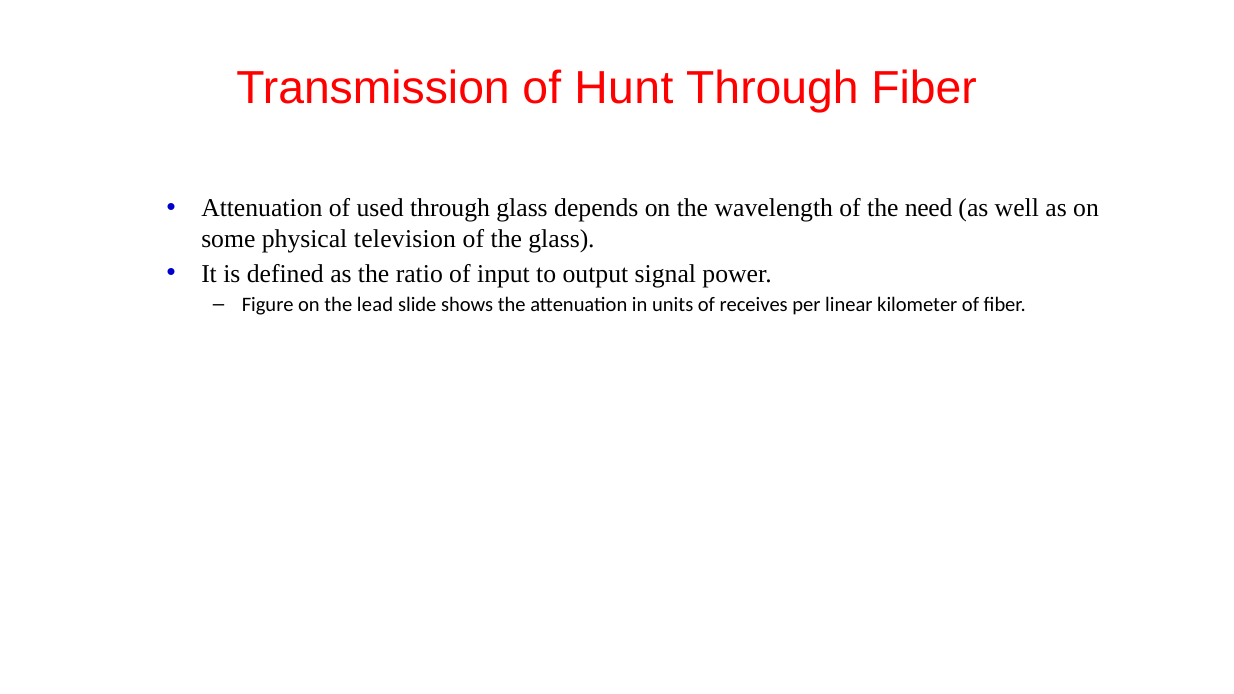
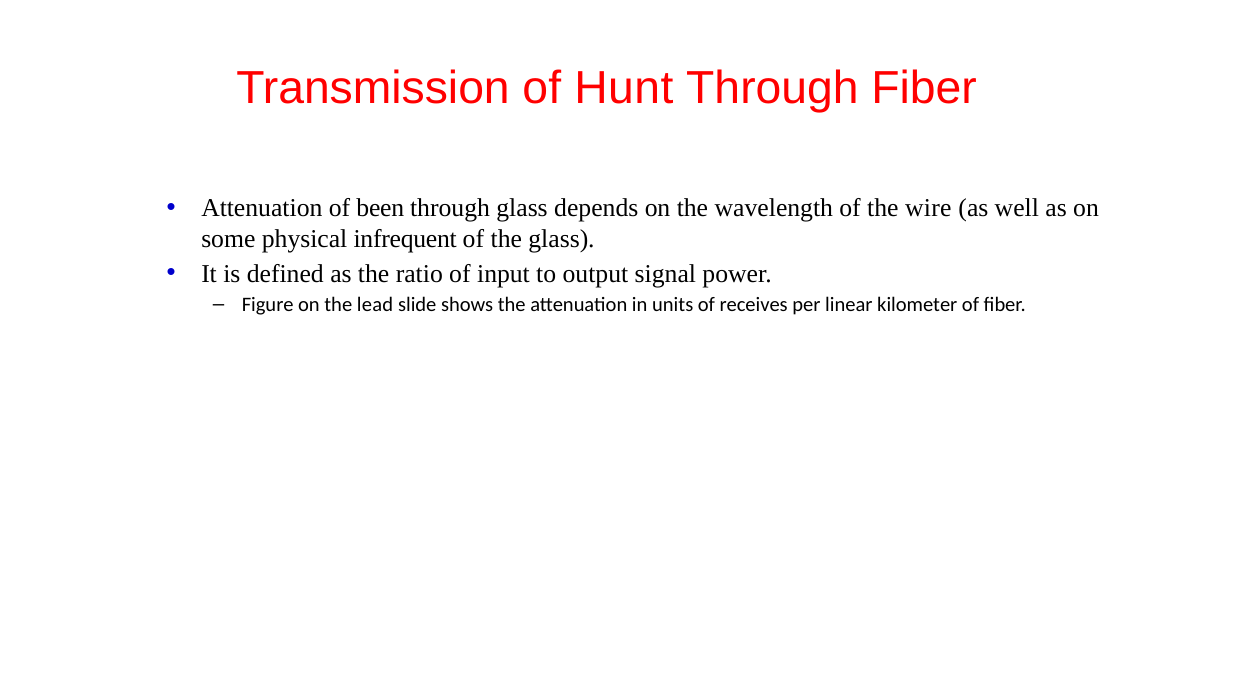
used: used -> been
need: need -> wire
television: television -> infrequent
